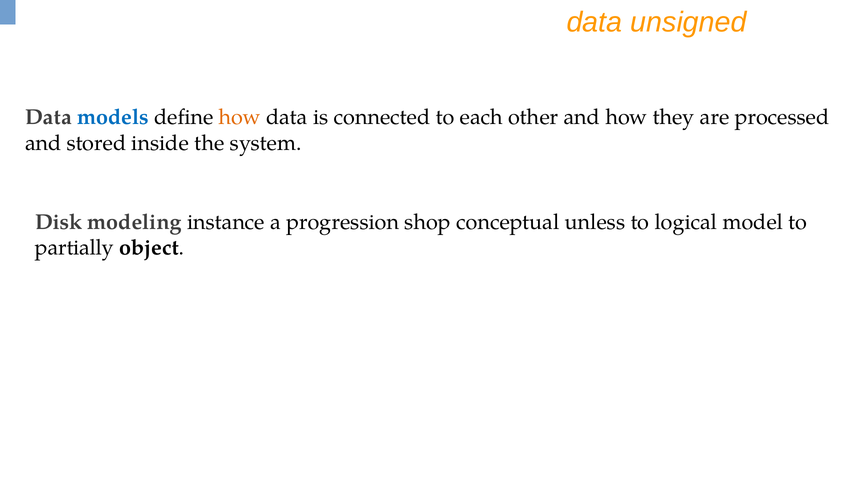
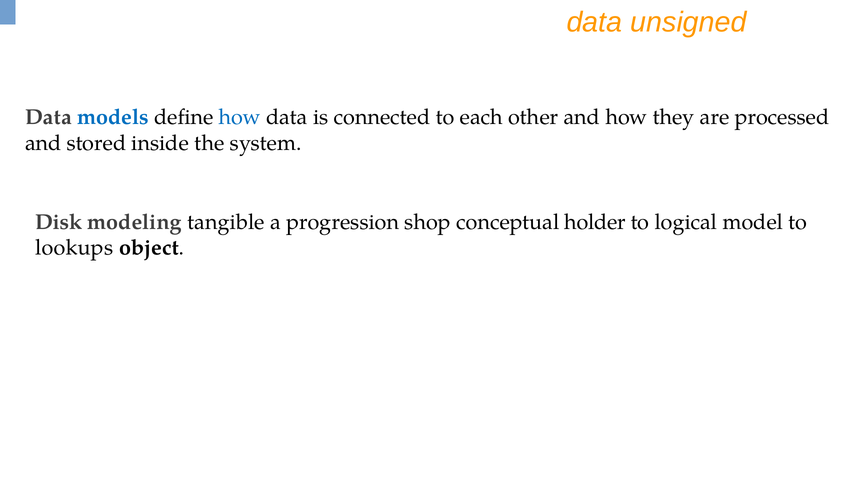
how at (240, 117) colour: orange -> blue
instance: instance -> tangible
unless: unless -> holder
partially: partially -> lookups
